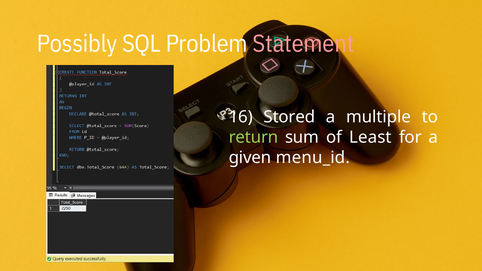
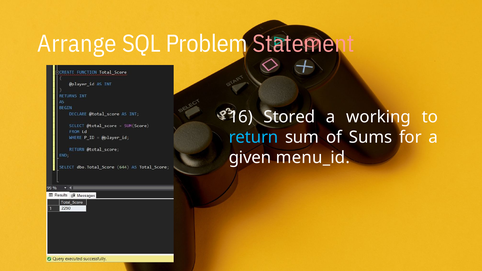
Possibly: Possibly -> Arrange
multiple: multiple -> working
return colour: light green -> light blue
Least: Least -> Sums
